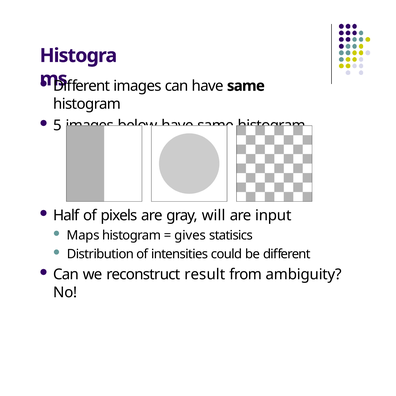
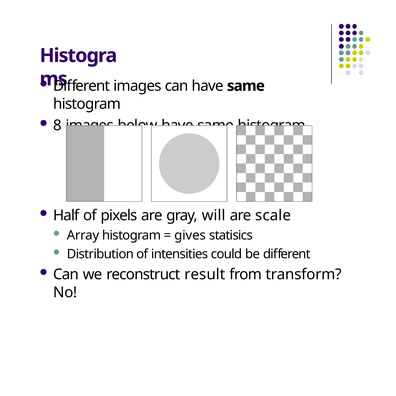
5: 5 -> 8
input: input -> scale
Maps: Maps -> Array
ambiguity: ambiguity -> transform
